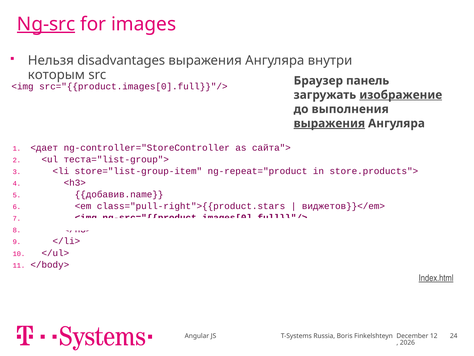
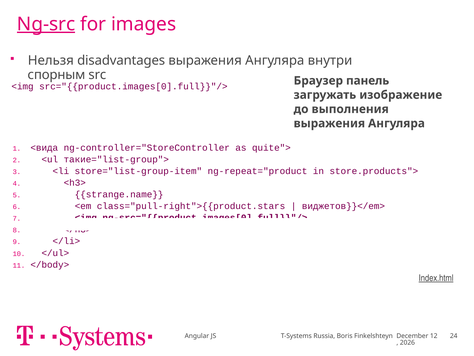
которым: которым -> спорным
изображение underline: present -> none
выражения at (329, 123) underline: present -> none
<дает: <дает -> <вида
сайта">: сайта"> -> quite">
теста="list-group">: теста="list-group"> -> такие="list-group">
добавив.name: добавив.name -> strange.name
